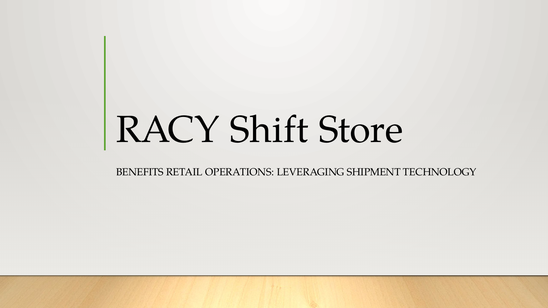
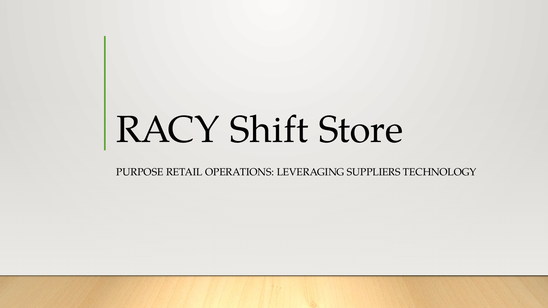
BENEFITS: BENEFITS -> PURPOSE
SHIPMENT: SHIPMENT -> SUPPLIERS
